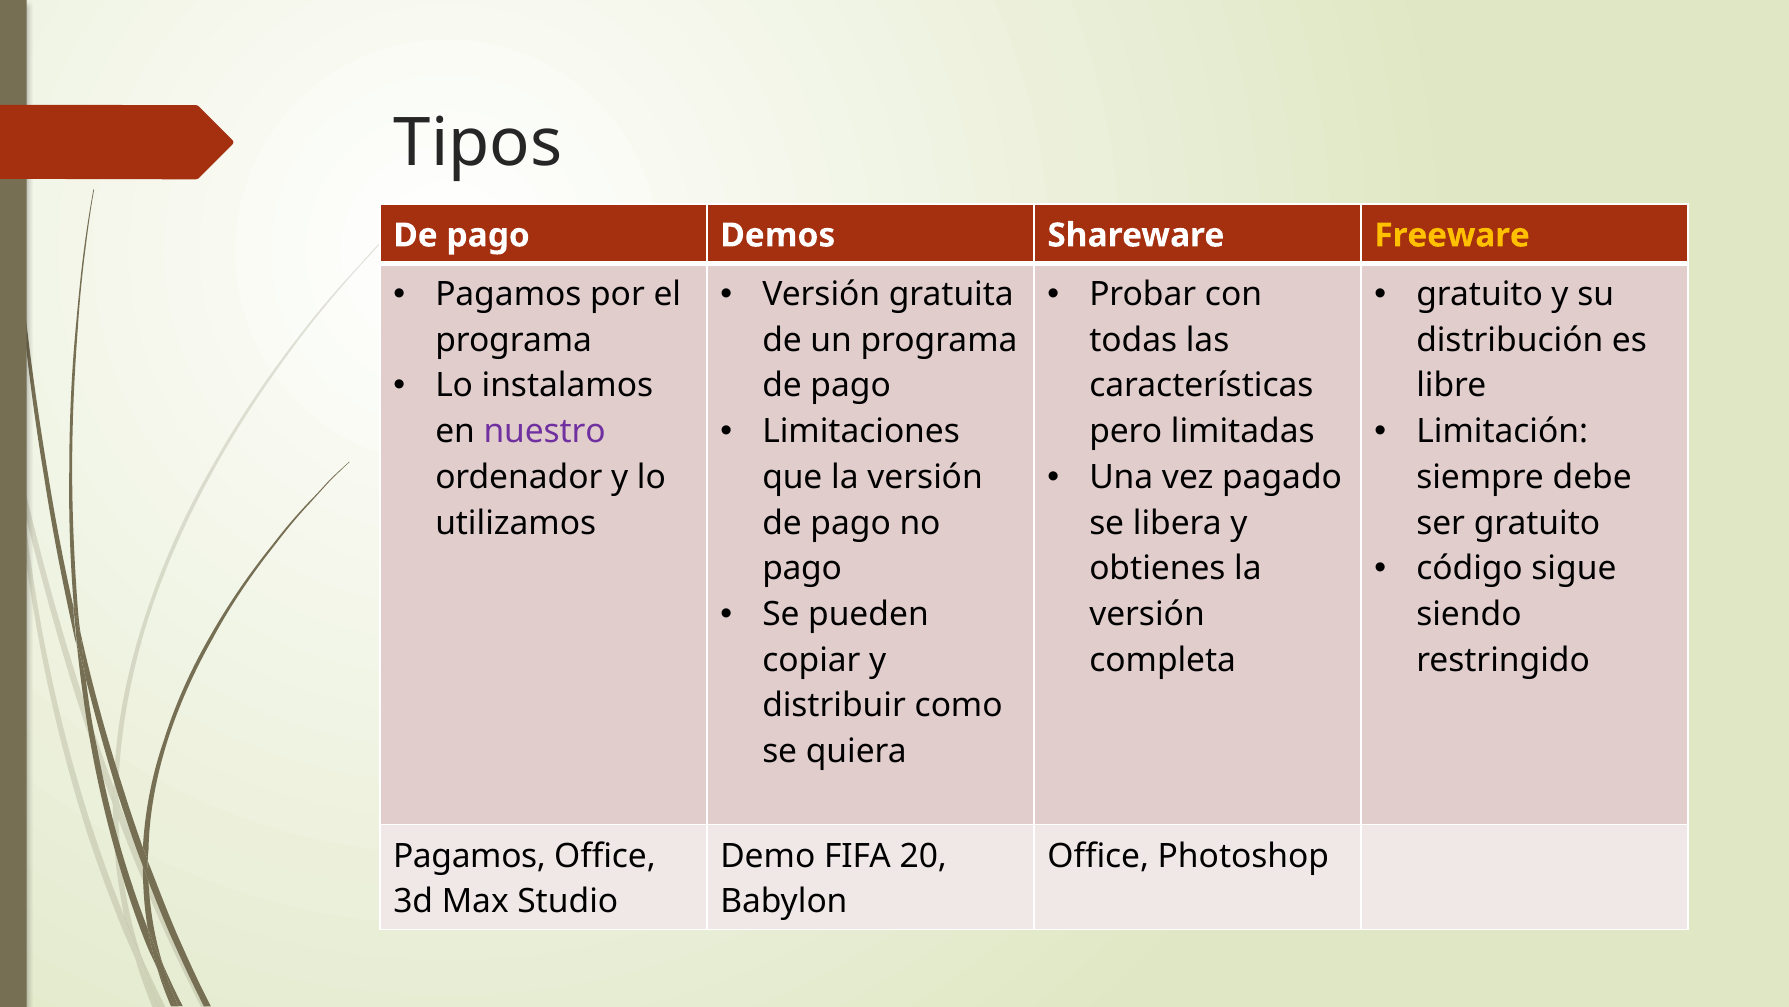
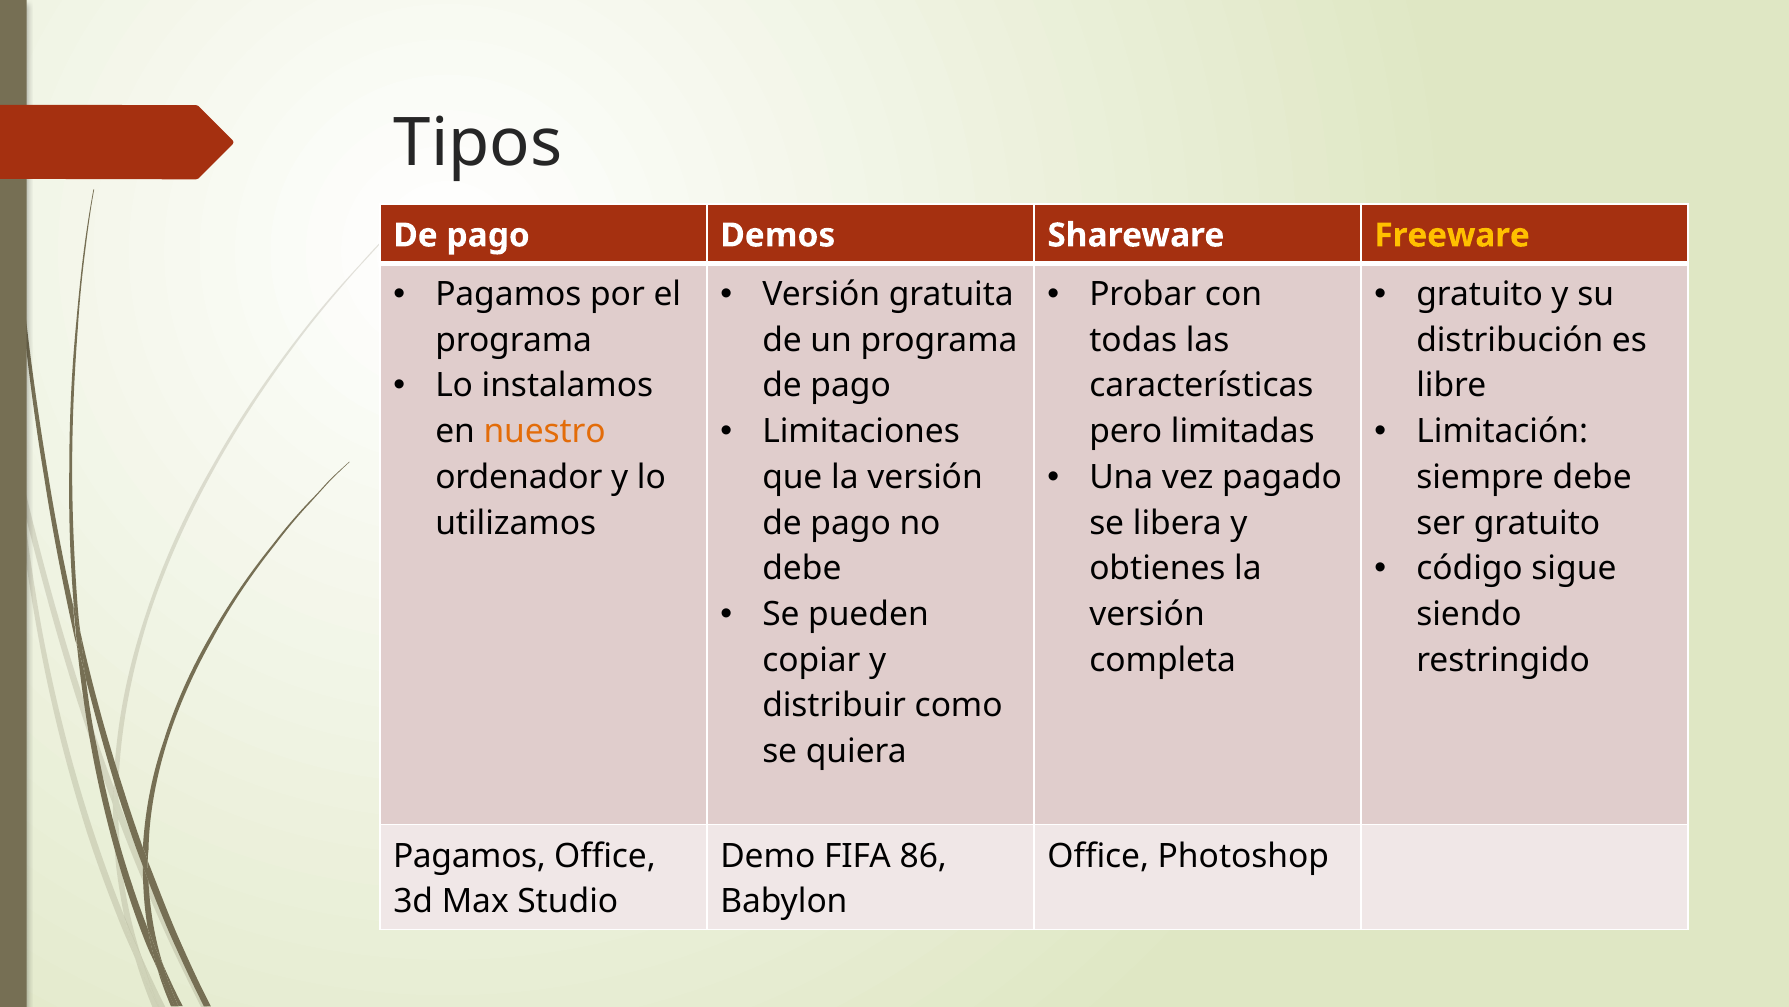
nuestro colour: purple -> orange
pago at (802, 568): pago -> debe
20: 20 -> 86
